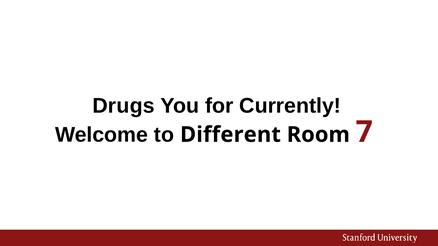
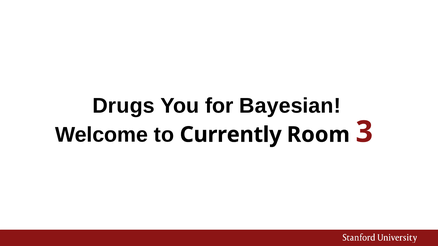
Currently: Currently -> Bayesian
Different: Different -> Currently
7: 7 -> 3
